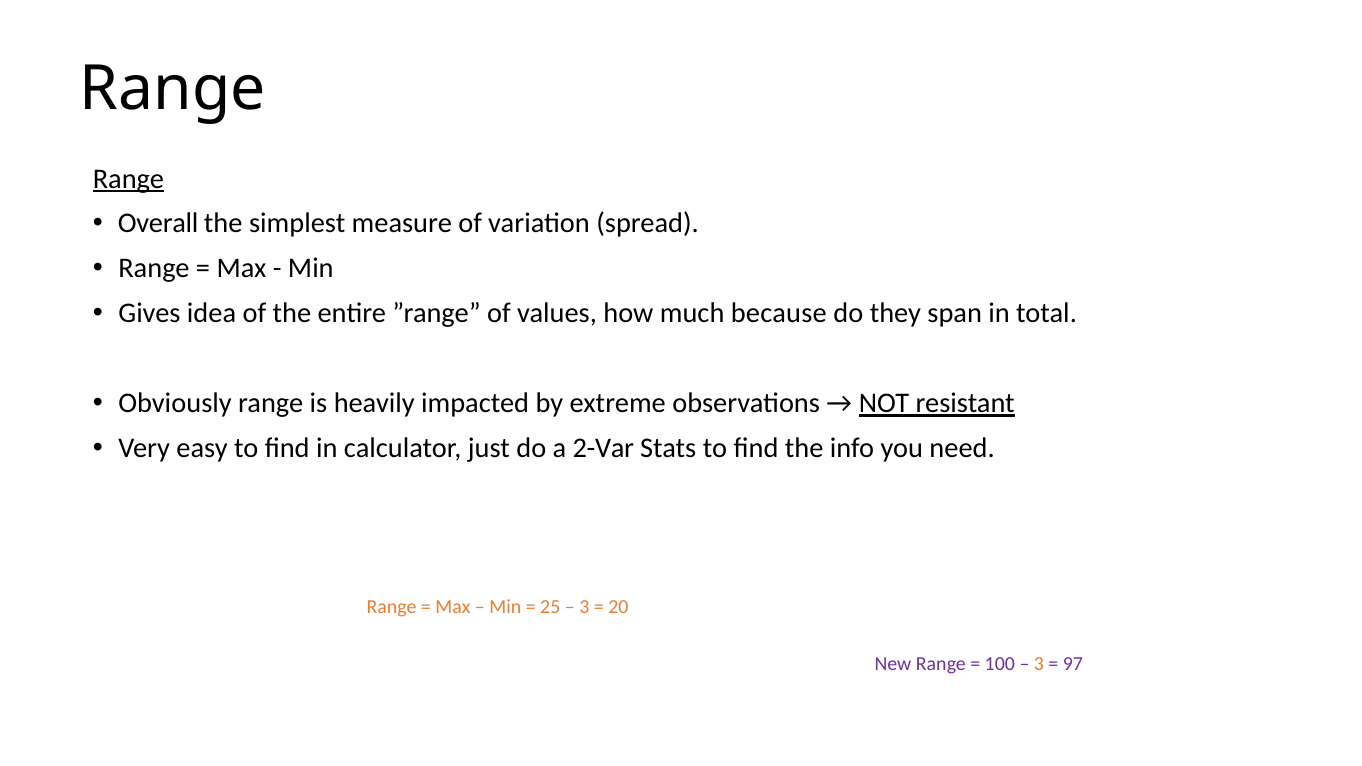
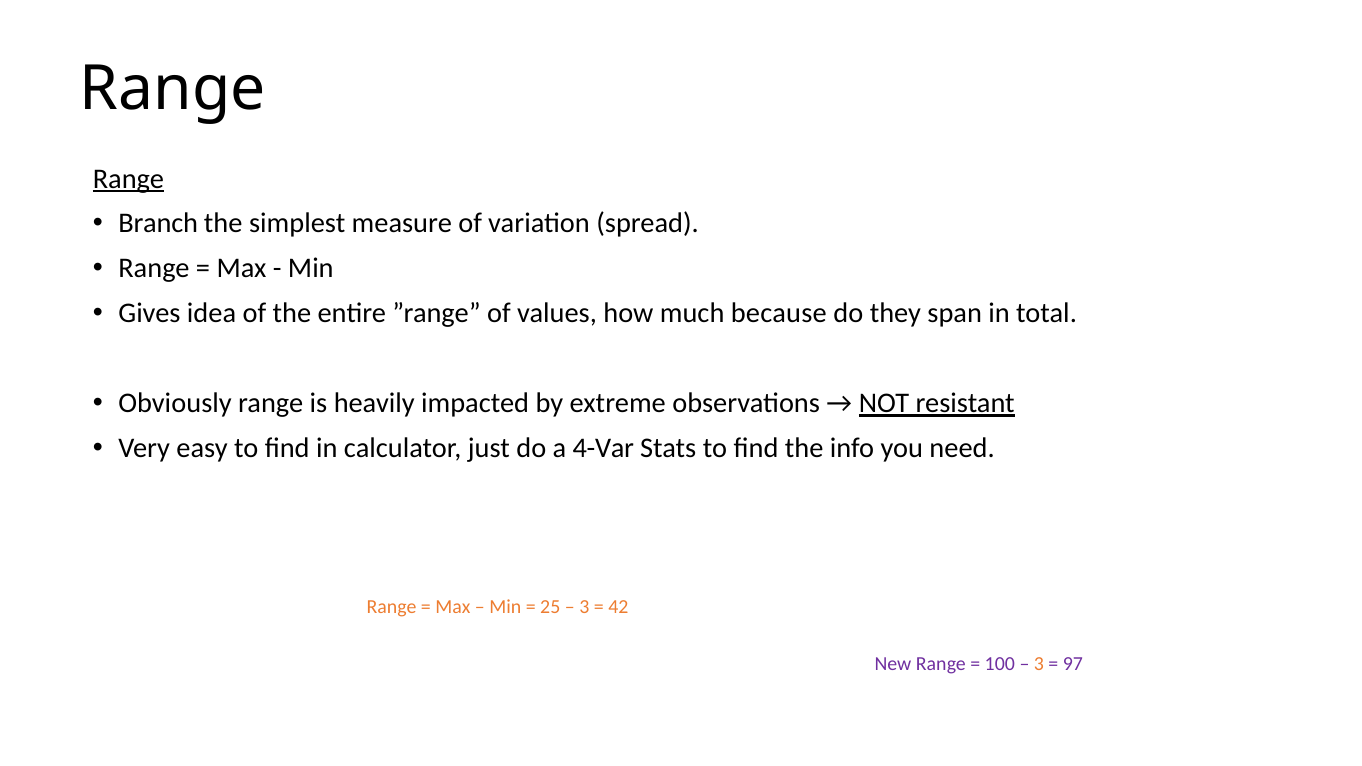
Overall: Overall -> Branch
2-Var: 2-Var -> 4-Var
20: 20 -> 42
